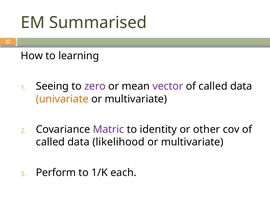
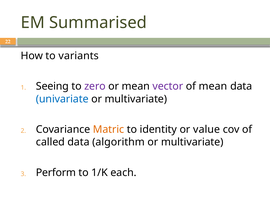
learning: learning -> variants
called at (213, 86): called -> mean
univariate colour: orange -> blue
Matric colour: purple -> orange
other: other -> value
likelihood: likelihood -> algorithm
